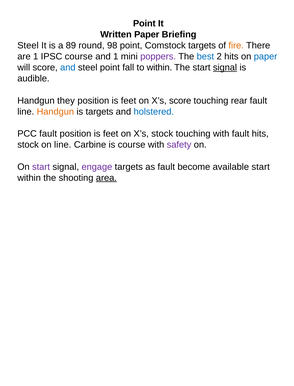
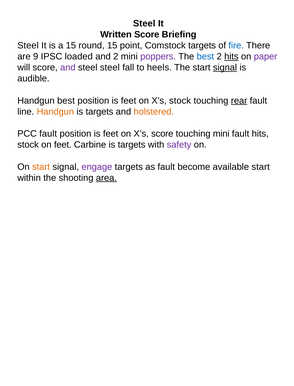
Point at (144, 23): Point -> Steel
Written Paper: Paper -> Score
a 89: 89 -> 15
round 98: 98 -> 15
fire colour: orange -> blue
are 1: 1 -> 9
IPSC course: course -> loaded
and 1: 1 -> 2
hits at (231, 56) underline: none -> present
paper at (266, 56) colour: blue -> purple
and at (68, 68) colour: blue -> purple
steel point: point -> steel
to within: within -> heels
Handgun they: they -> best
X’s score: score -> stock
rear underline: none -> present
holstered colour: blue -> orange
X’s stock: stock -> score
touching with: with -> mini
on line: line -> feet
Carbine is course: course -> targets
start at (41, 167) colour: purple -> orange
